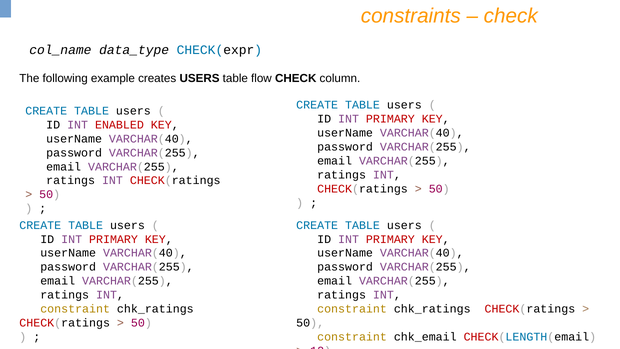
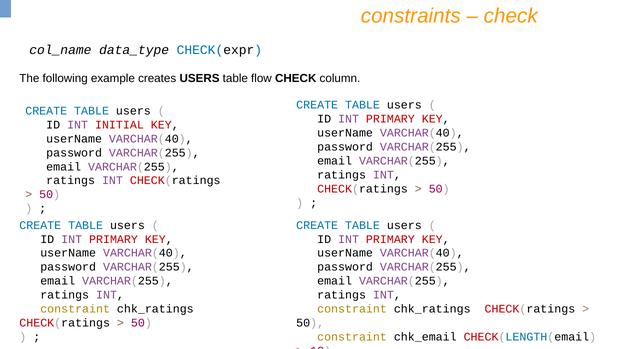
ENABLED: ENABLED -> INITIAL
